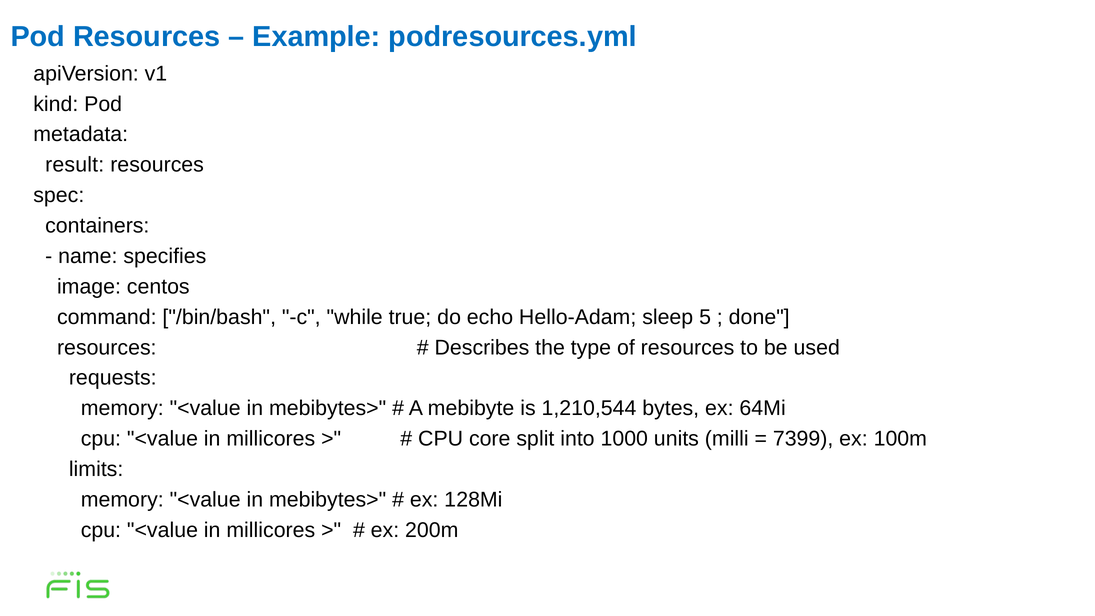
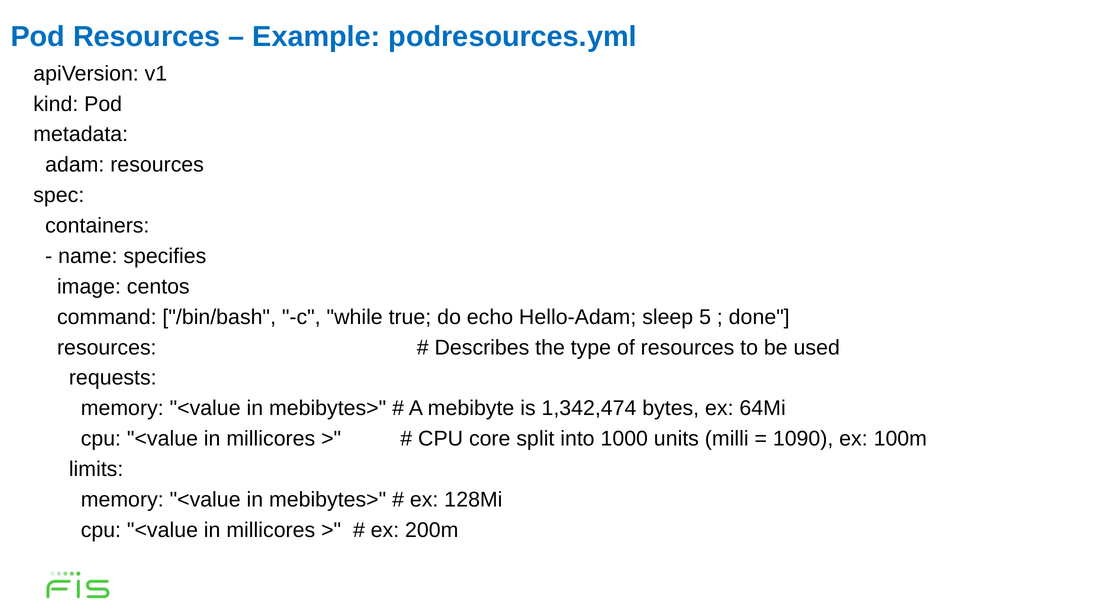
result: result -> adam
1,210,544: 1,210,544 -> 1,342,474
7399: 7399 -> 1090
